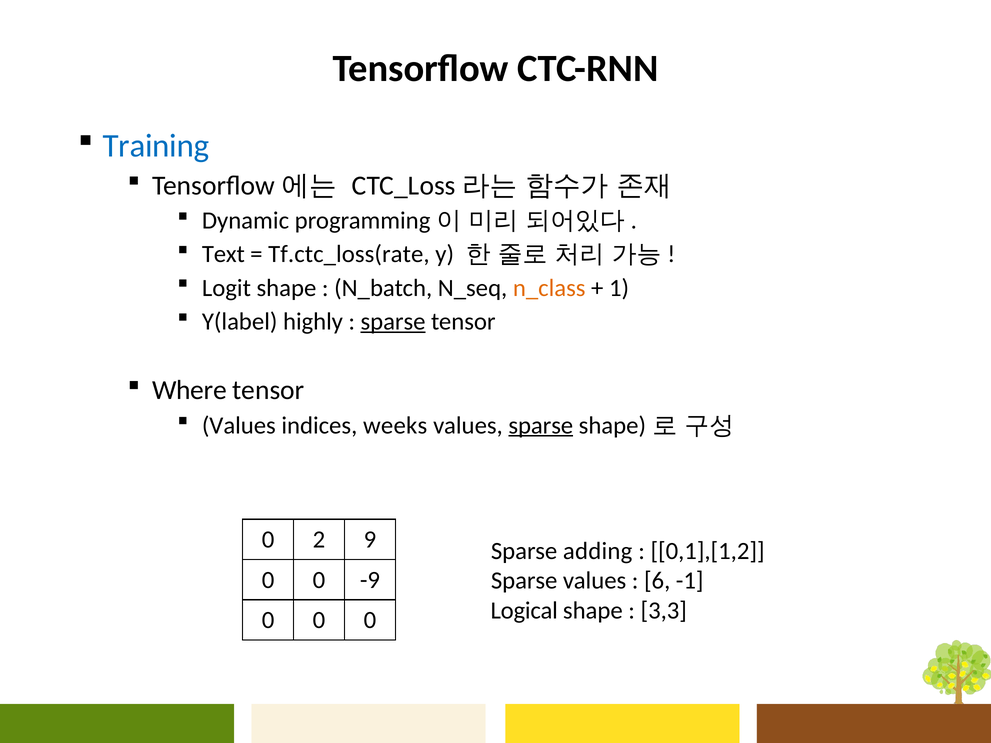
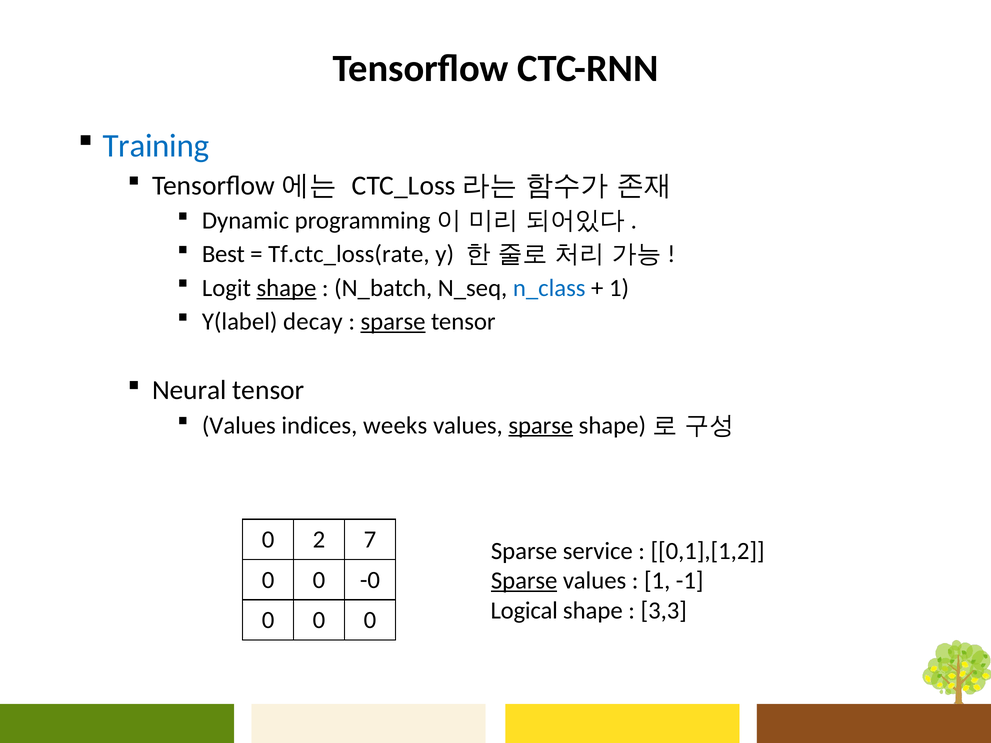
Text: Text -> Best
shape at (286, 288) underline: none -> present
n_class colour: orange -> blue
highly: highly -> decay
Where: Where -> Neural
9: 9 -> 7
adding: adding -> service
-9: -9 -> -0
Sparse at (524, 581) underline: none -> present
6 at (657, 581): 6 -> 1
